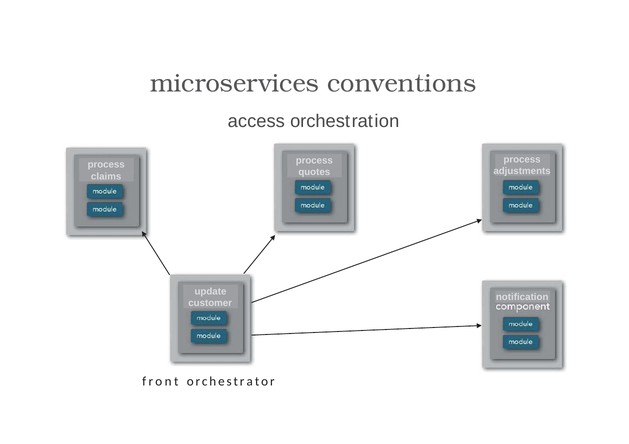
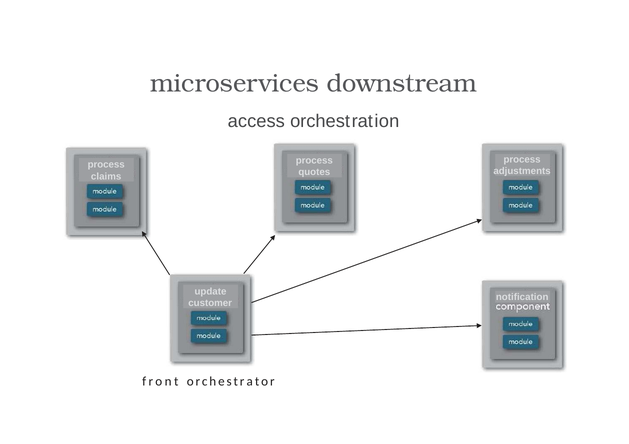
conventions: conventions -> downstream
